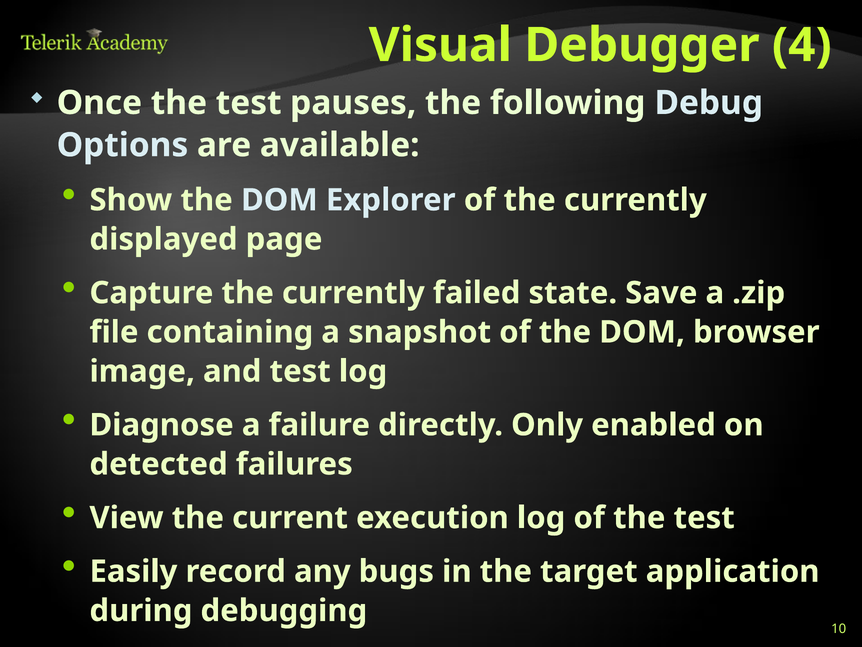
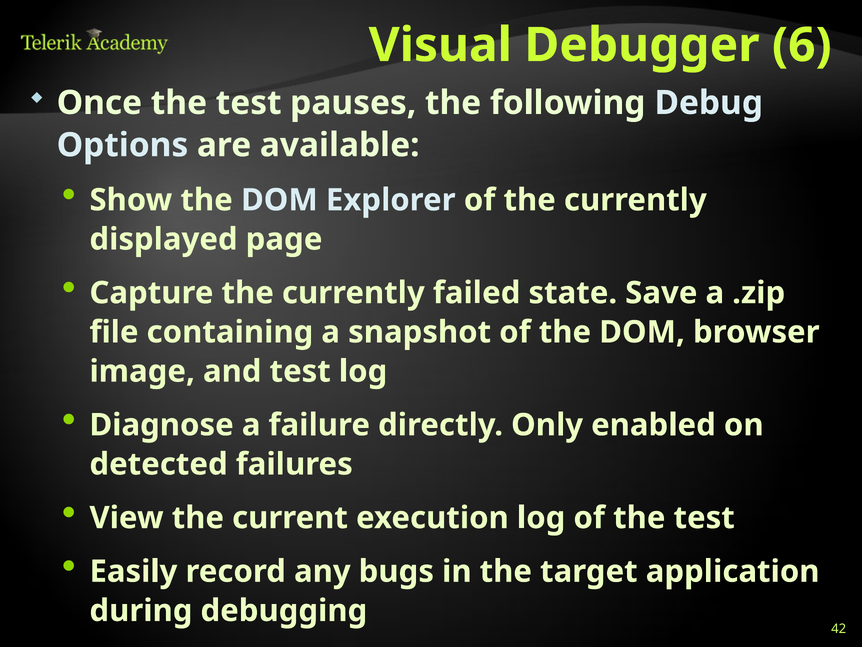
4: 4 -> 6
10: 10 -> 42
